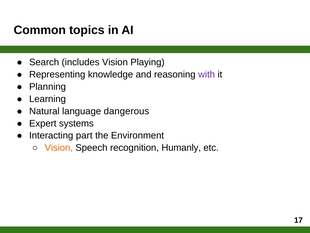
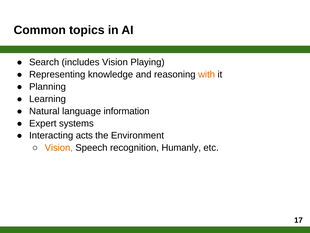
with colour: purple -> orange
dangerous: dangerous -> information
part: part -> acts
